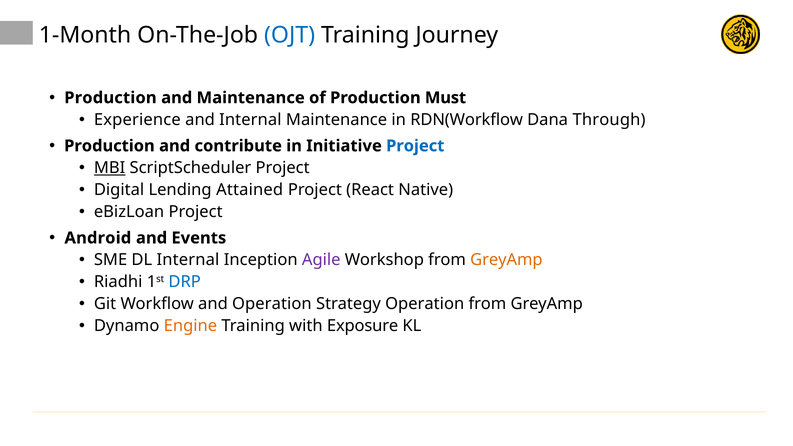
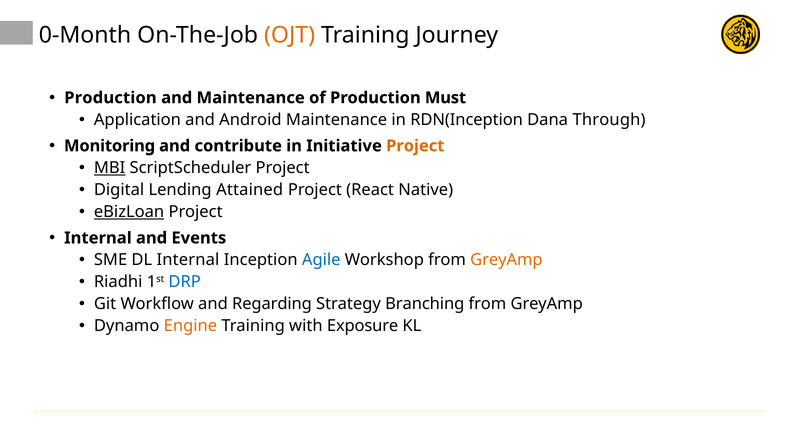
1-Month: 1-Month -> 0-Month
OJT colour: blue -> orange
Experience: Experience -> Application
and Internal: Internal -> Android
RDN(Workflow: RDN(Workflow -> RDN(Inception
Production at (109, 146): Production -> Monitoring
Project at (415, 146) colour: blue -> orange
eBizLoan underline: none -> present
Android at (98, 238): Android -> Internal
Agile colour: purple -> blue
and Operation: Operation -> Regarding
Strategy Operation: Operation -> Branching
